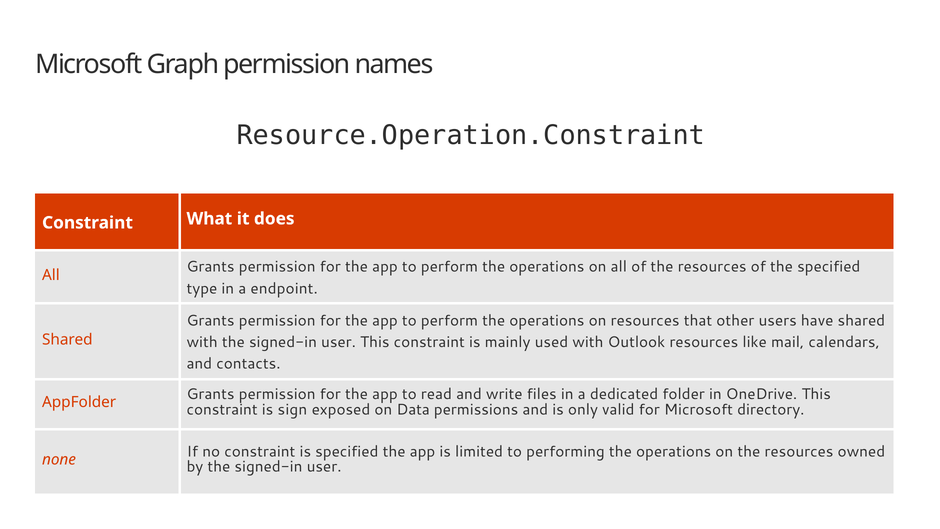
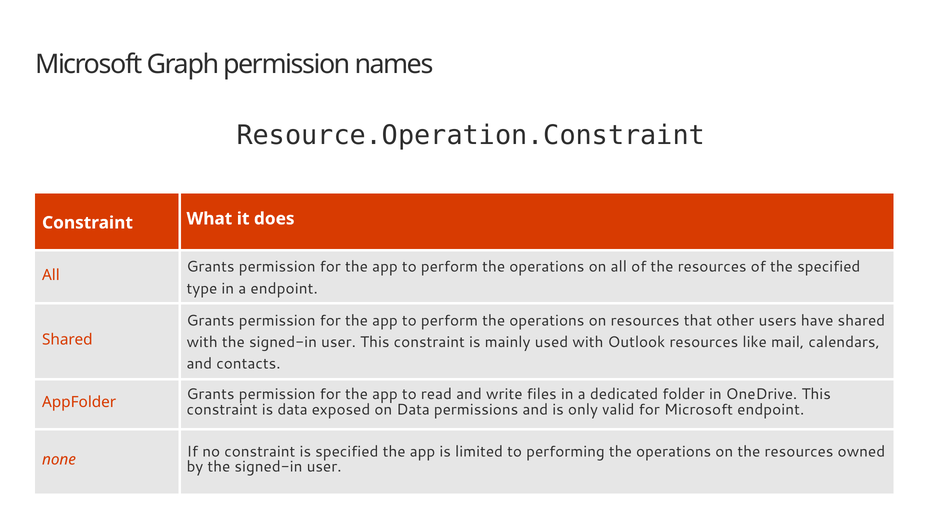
is sign: sign -> data
Microsoft directory: directory -> endpoint
